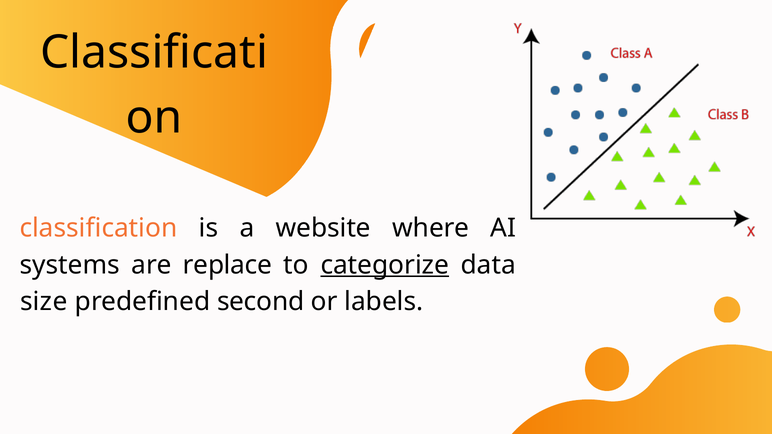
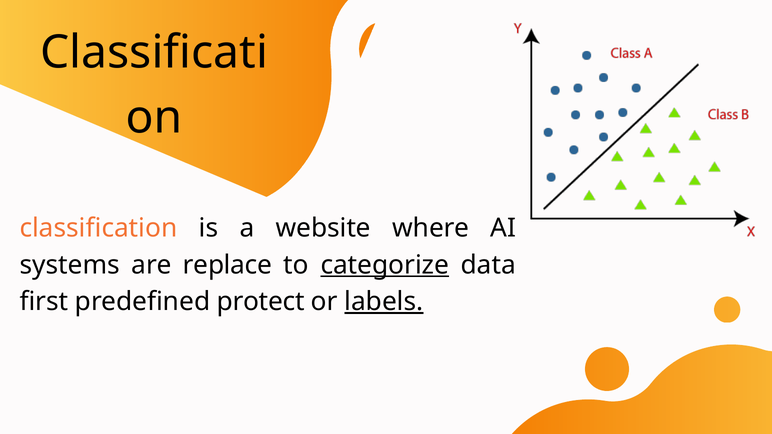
size: size -> first
second: second -> protect
labels underline: none -> present
